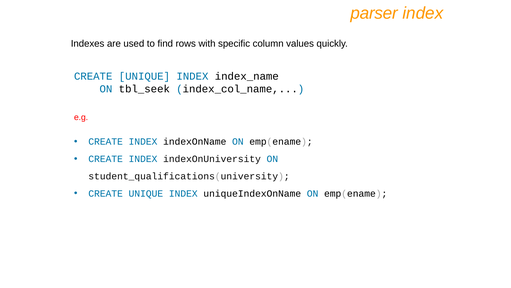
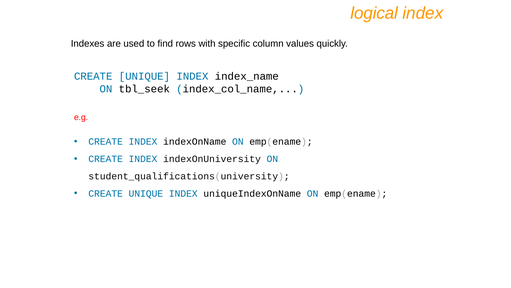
parser: parser -> logical
